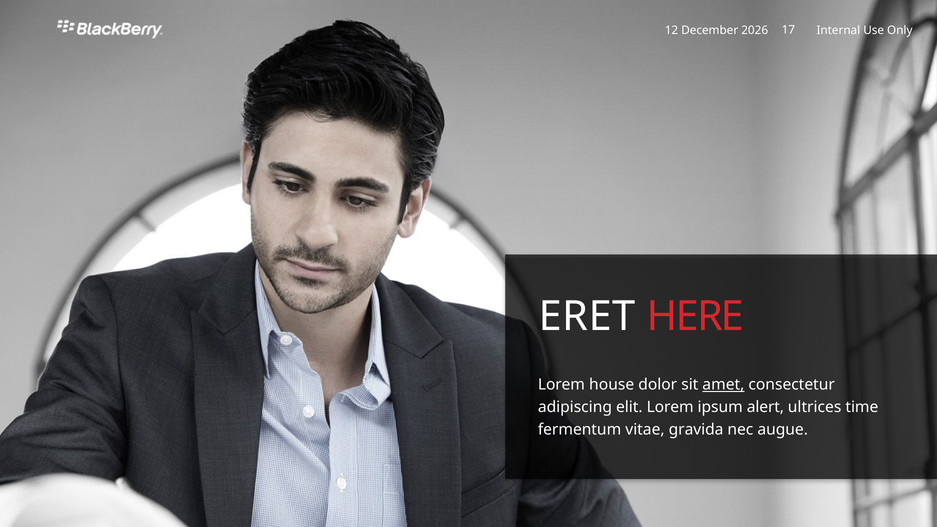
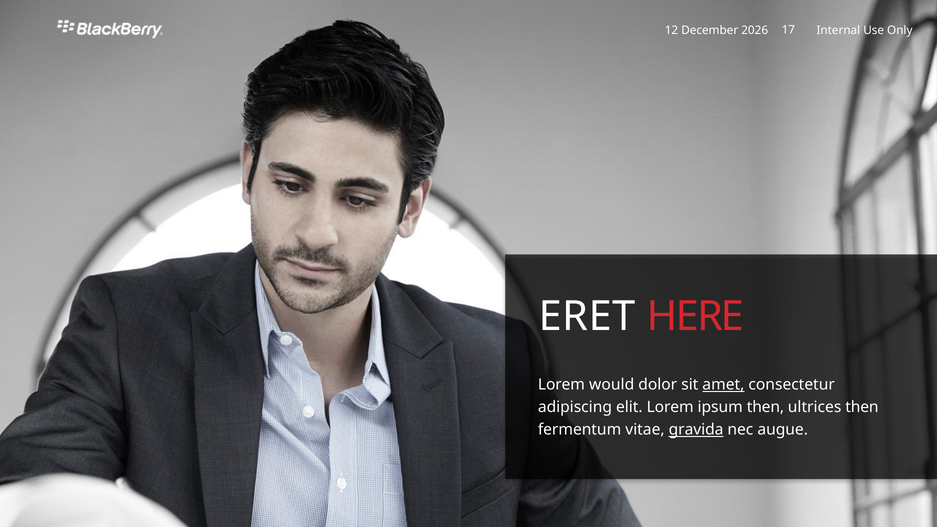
house: house -> would
ipsum alert: alert -> then
ultrices time: time -> then
gravida underline: none -> present
